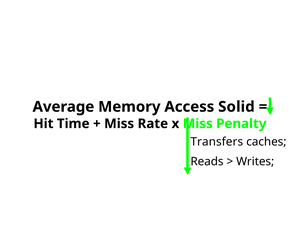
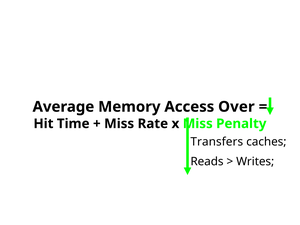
Solid: Solid -> Over
